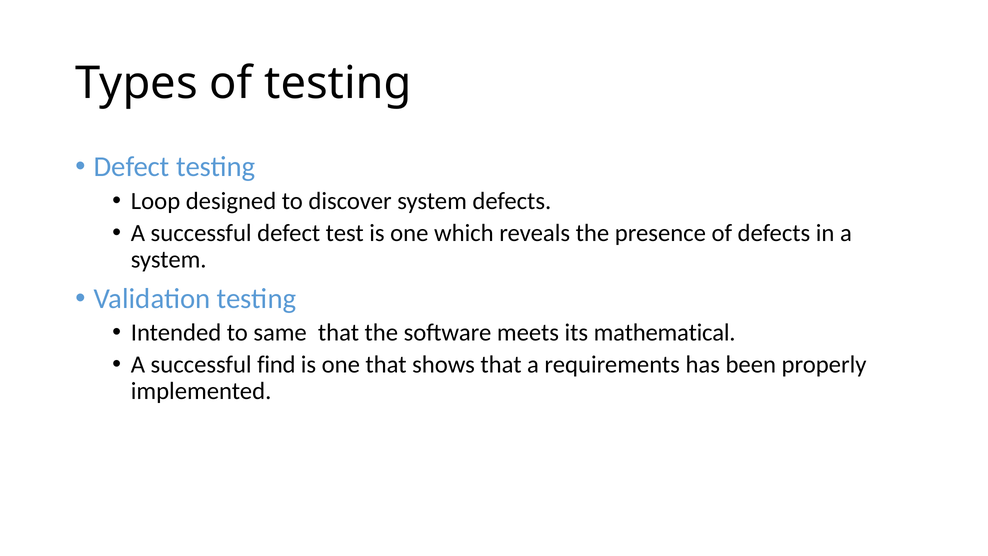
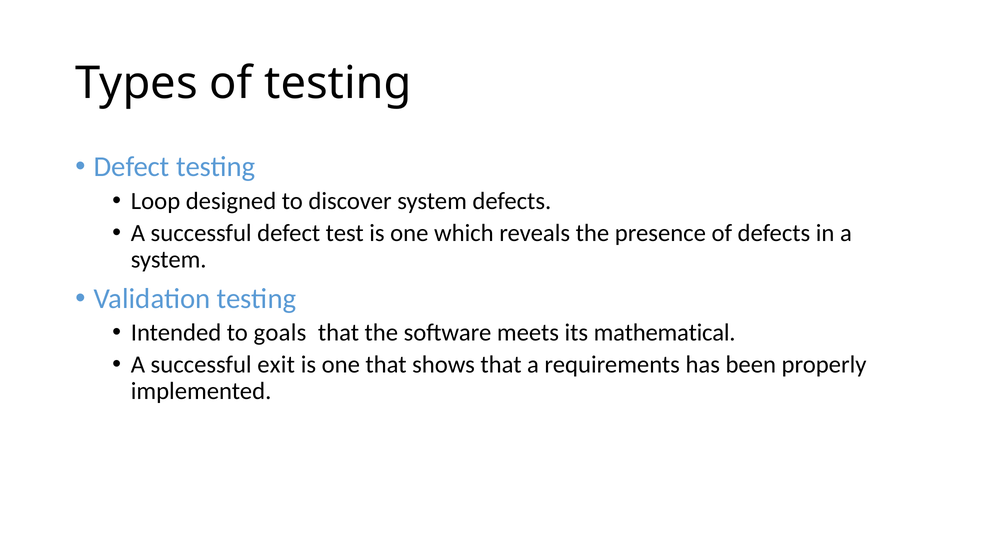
same: same -> goals
find: find -> exit
